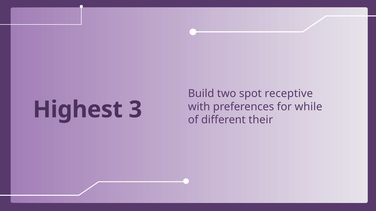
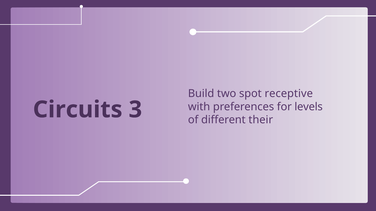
while: while -> levels
Highest: Highest -> Circuits
